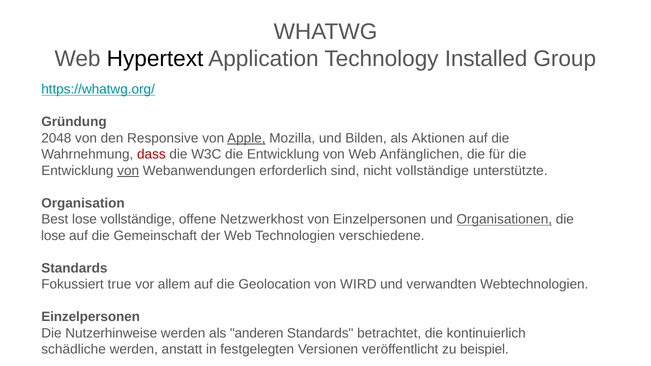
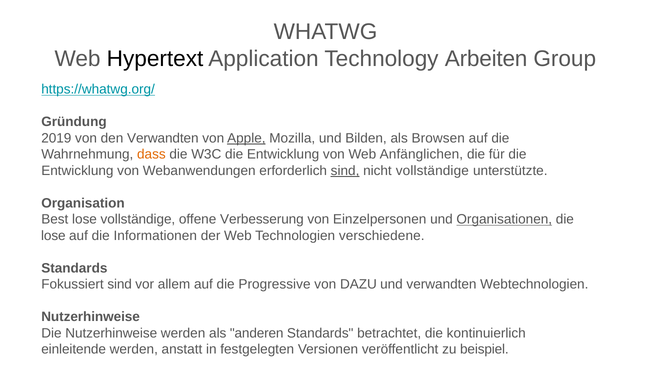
Installed: Installed -> Arbeiten
2048: 2048 -> 2019
den Responsive: Responsive -> Verwandten
Aktionen: Aktionen -> Browsen
dass colour: red -> orange
von at (128, 171) underline: present -> none
sind at (345, 171) underline: none -> present
Netzwerkhost: Netzwerkhost -> Verbesserung
Gemeinschaft: Gemeinschaft -> Informationen
Fokussiert true: true -> sind
Geolocation: Geolocation -> Progressive
WIRD: WIRD -> DAZU
Einzelpersonen at (91, 317): Einzelpersonen -> Nutzerhinweise
schädliche: schädliche -> einleitende
